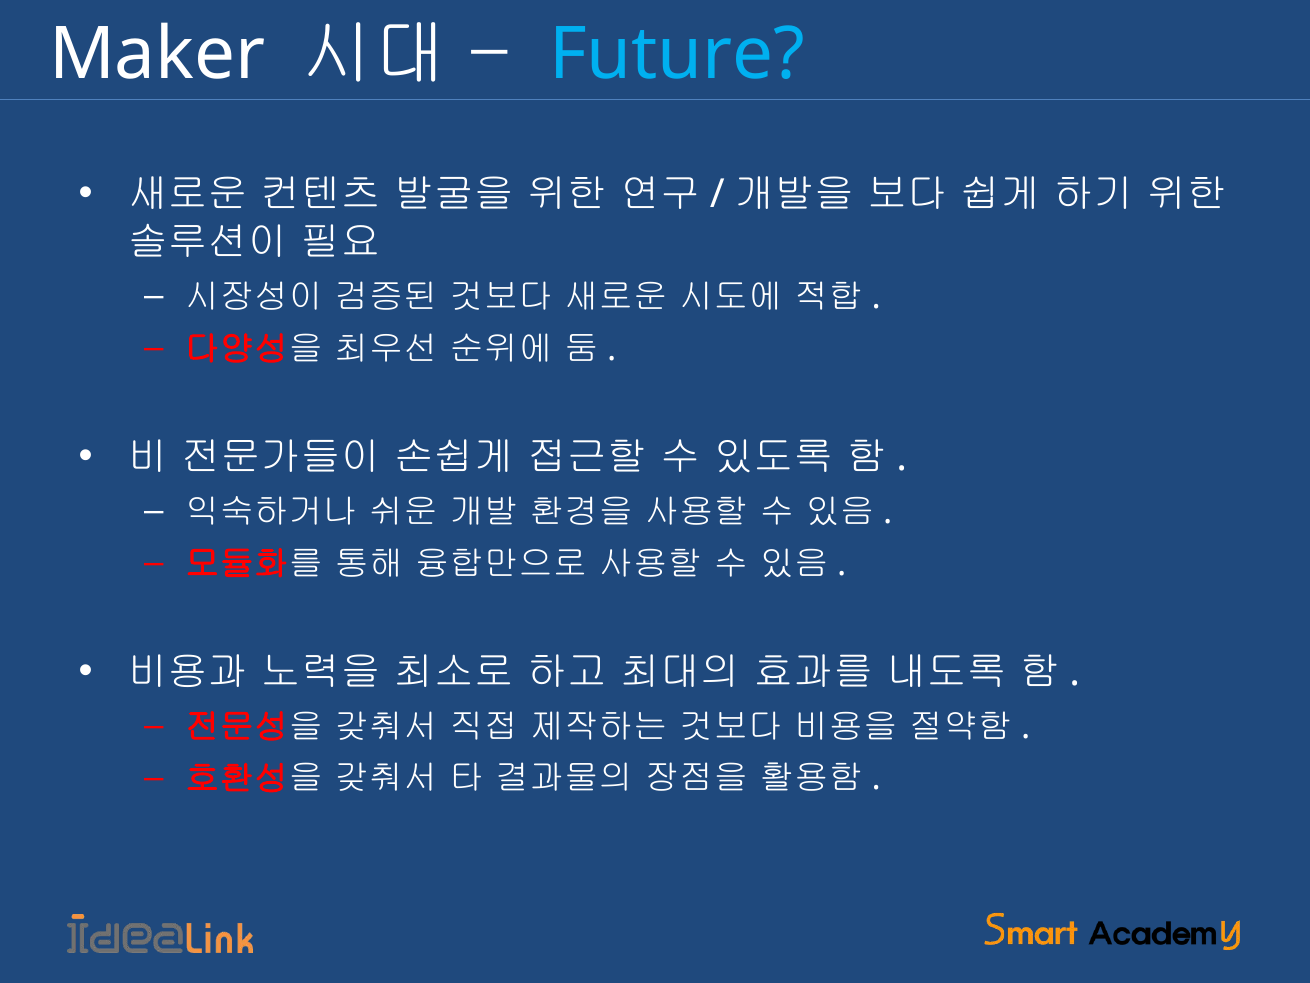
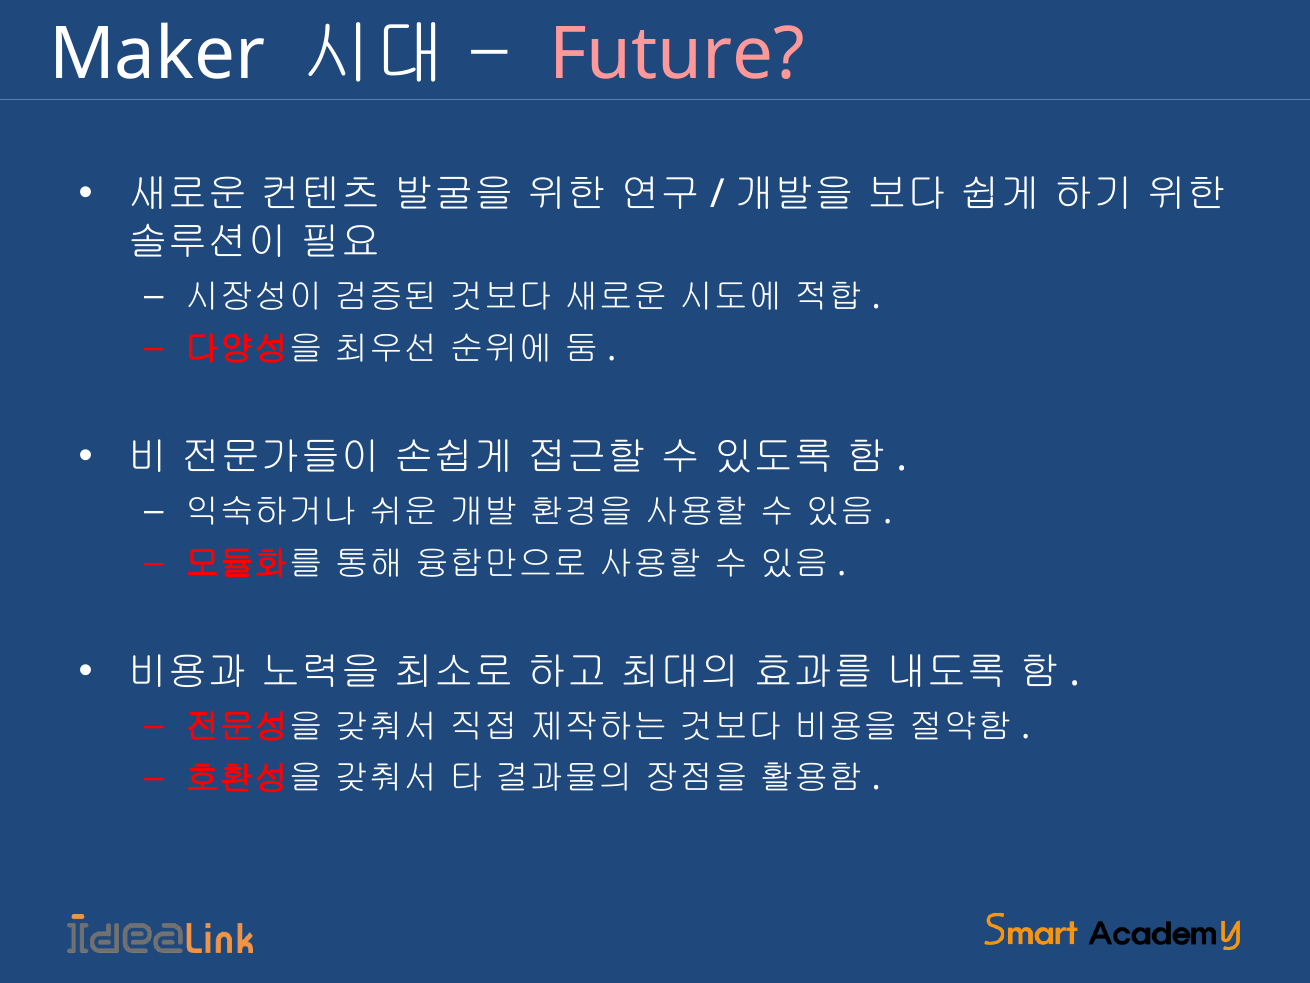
Future colour: light blue -> pink
